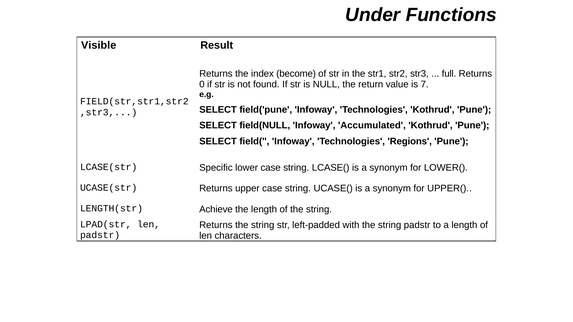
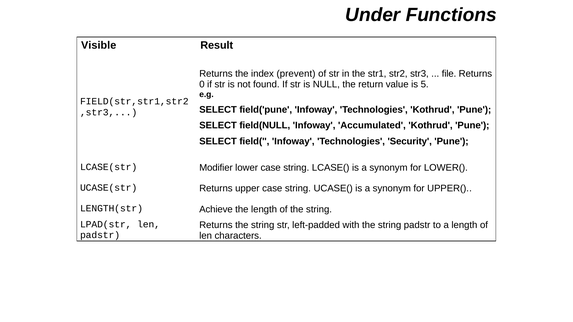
become: become -> prevent
full: full -> file
7: 7 -> 5
Regions: Regions -> Security
Specific: Specific -> Modifier
